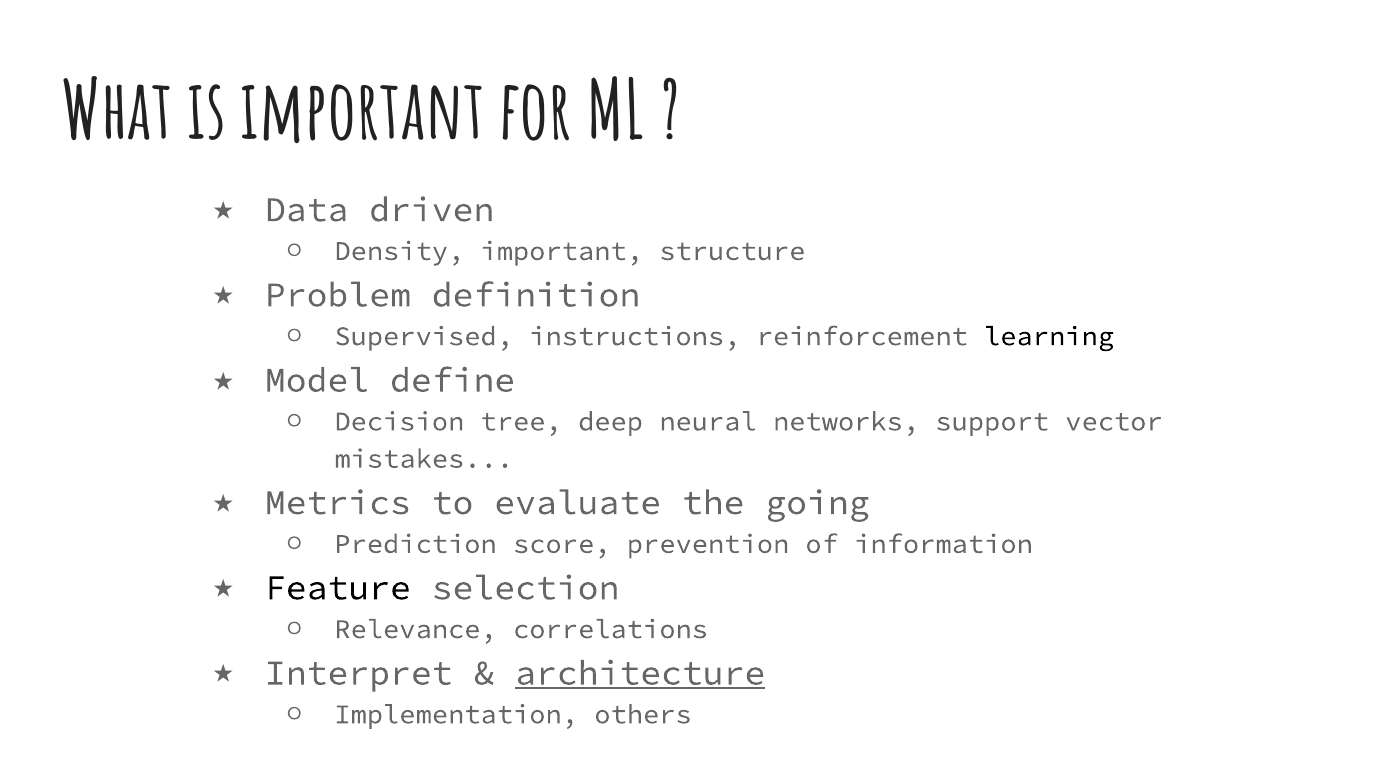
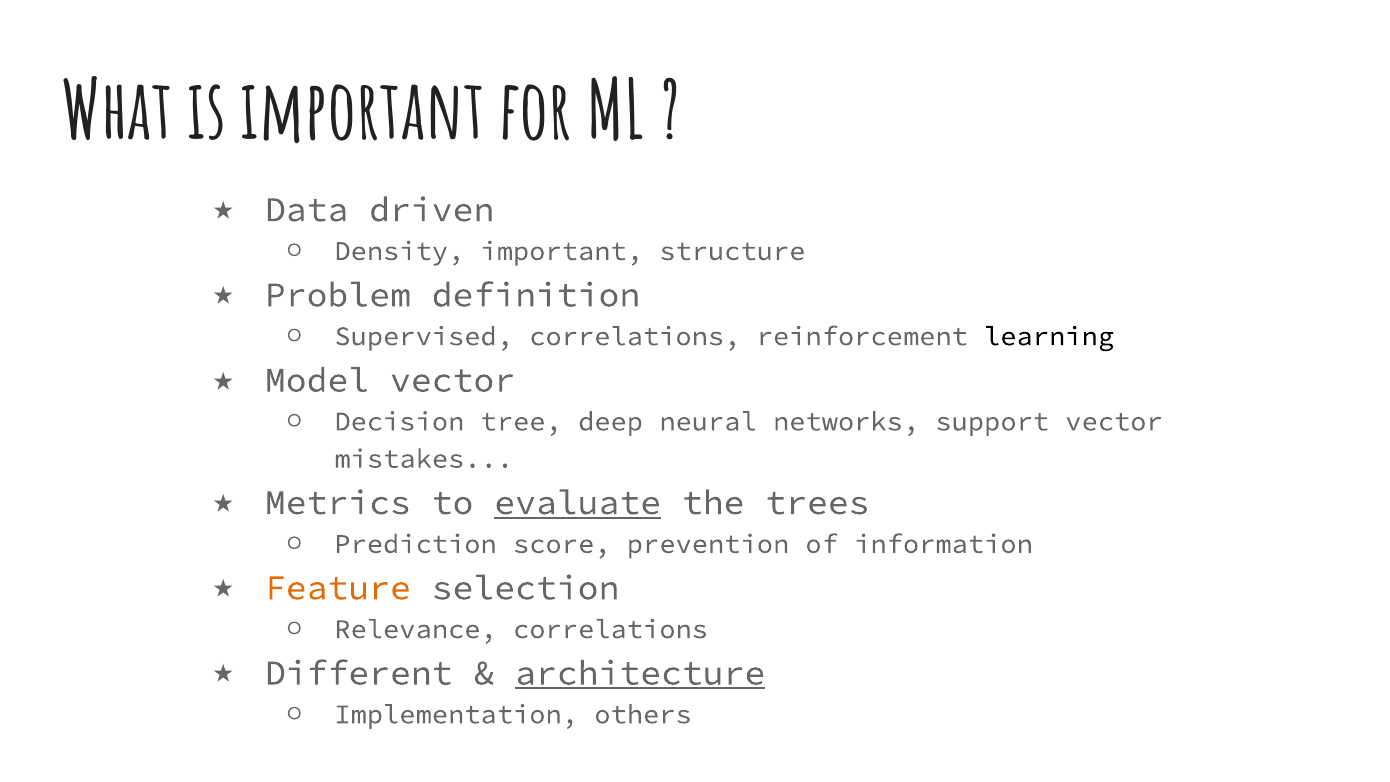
Supervised instructions: instructions -> correlations
Model define: define -> vector
evaluate underline: none -> present
going: going -> trees
Feature colour: black -> orange
Interpret: Interpret -> Different
